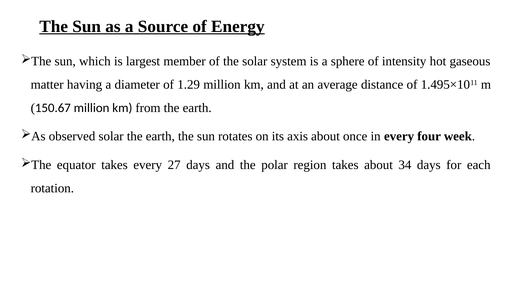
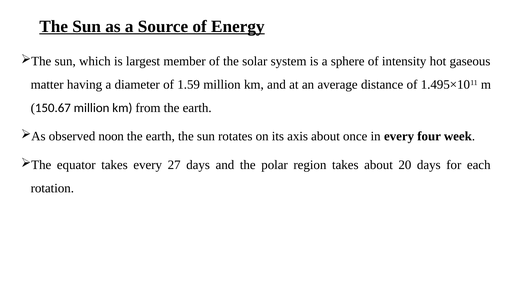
1.29: 1.29 -> 1.59
observed solar: solar -> noon
34: 34 -> 20
